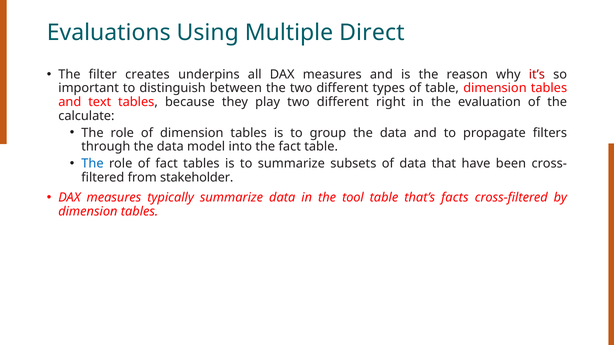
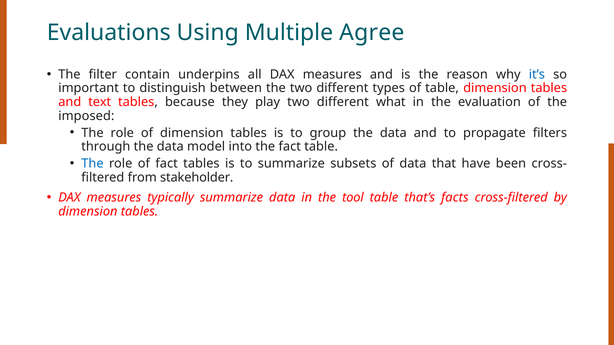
Direct: Direct -> Agree
creates: creates -> contain
it’s colour: red -> blue
right: right -> what
calculate: calculate -> imposed
